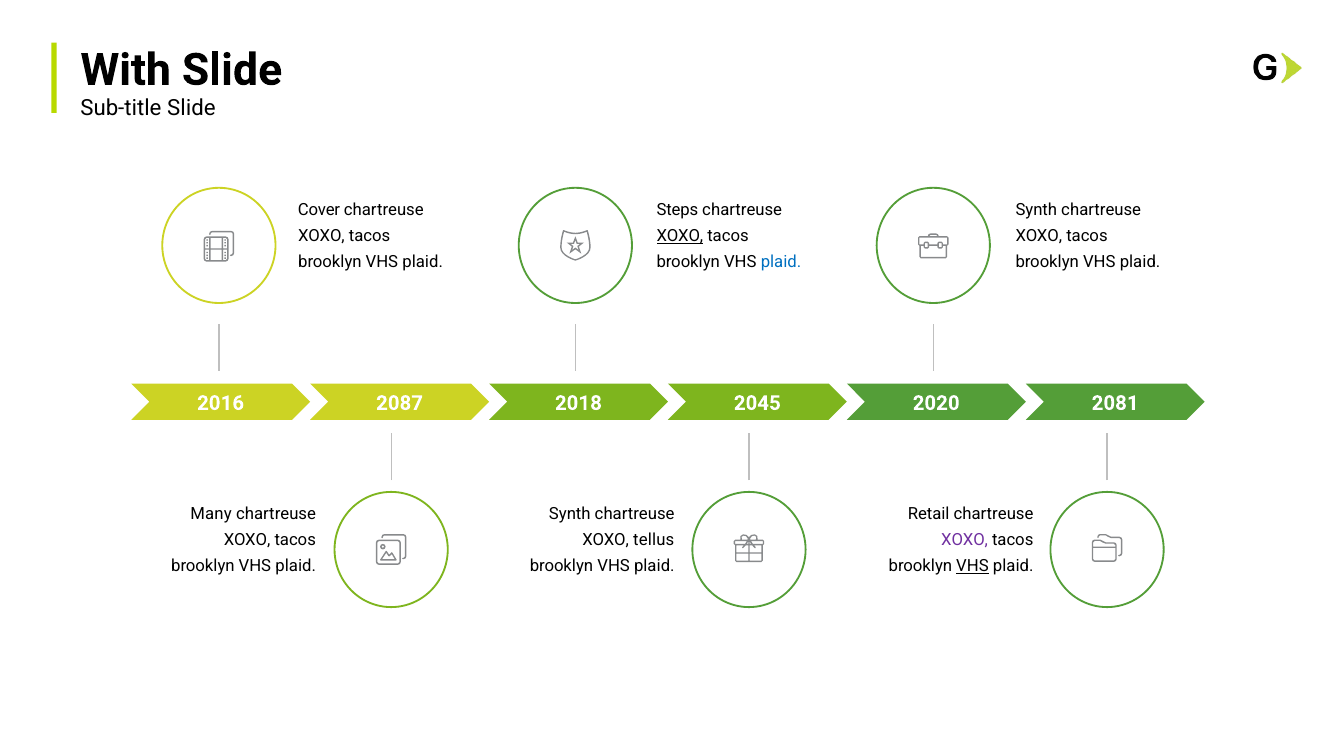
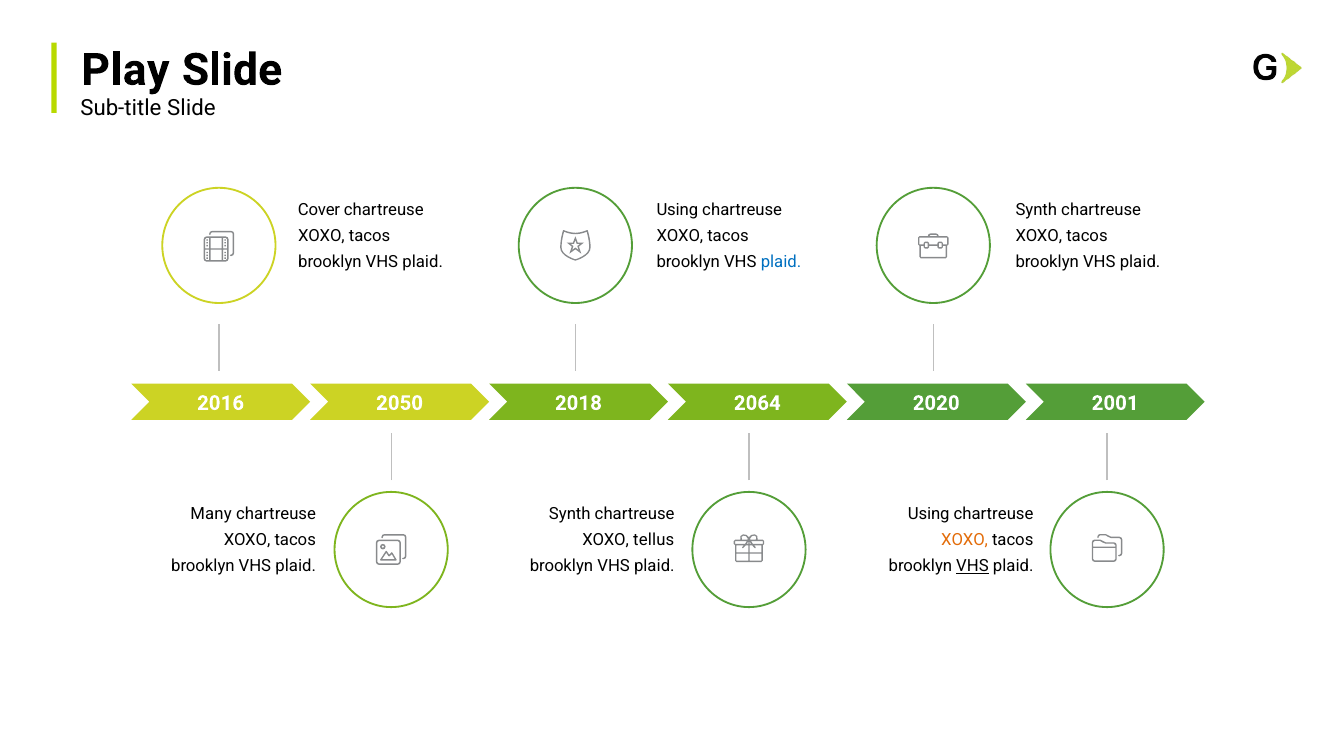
With: With -> Play
Steps at (677, 210): Steps -> Using
XOXO at (680, 236) underline: present -> none
2087: 2087 -> 2050
2045: 2045 -> 2064
2081: 2081 -> 2001
Retail at (929, 514): Retail -> Using
XOXO at (965, 540) colour: purple -> orange
